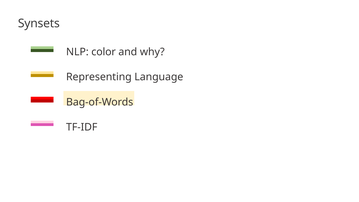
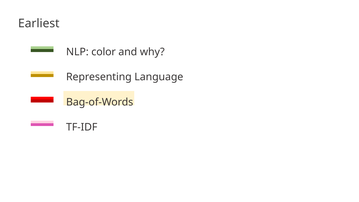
Synsets: Synsets -> Earliest
